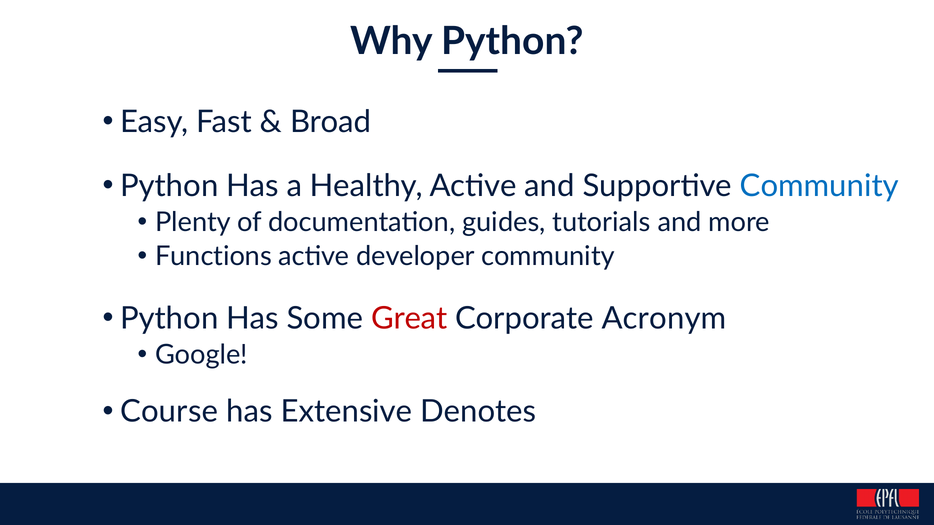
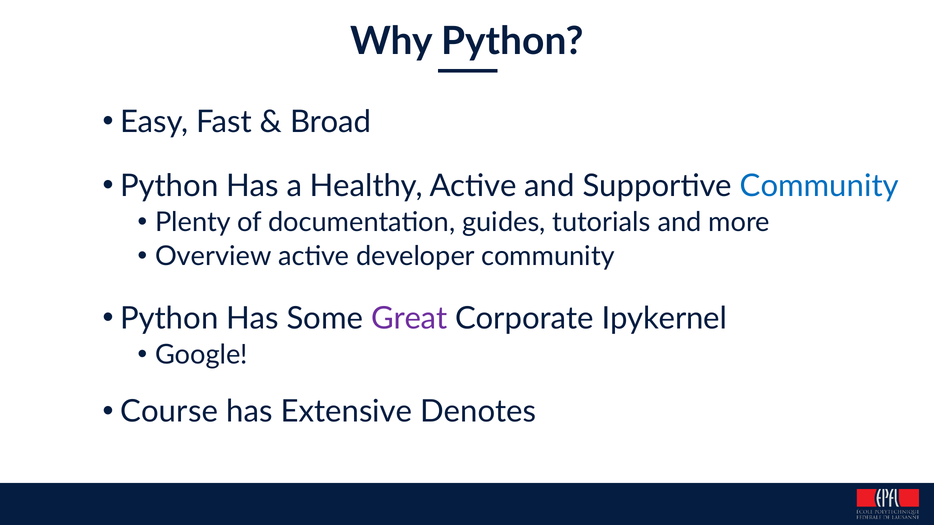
Functions: Functions -> Overview
Great colour: red -> purple
Acronym: Acronym -> Ipykernel
